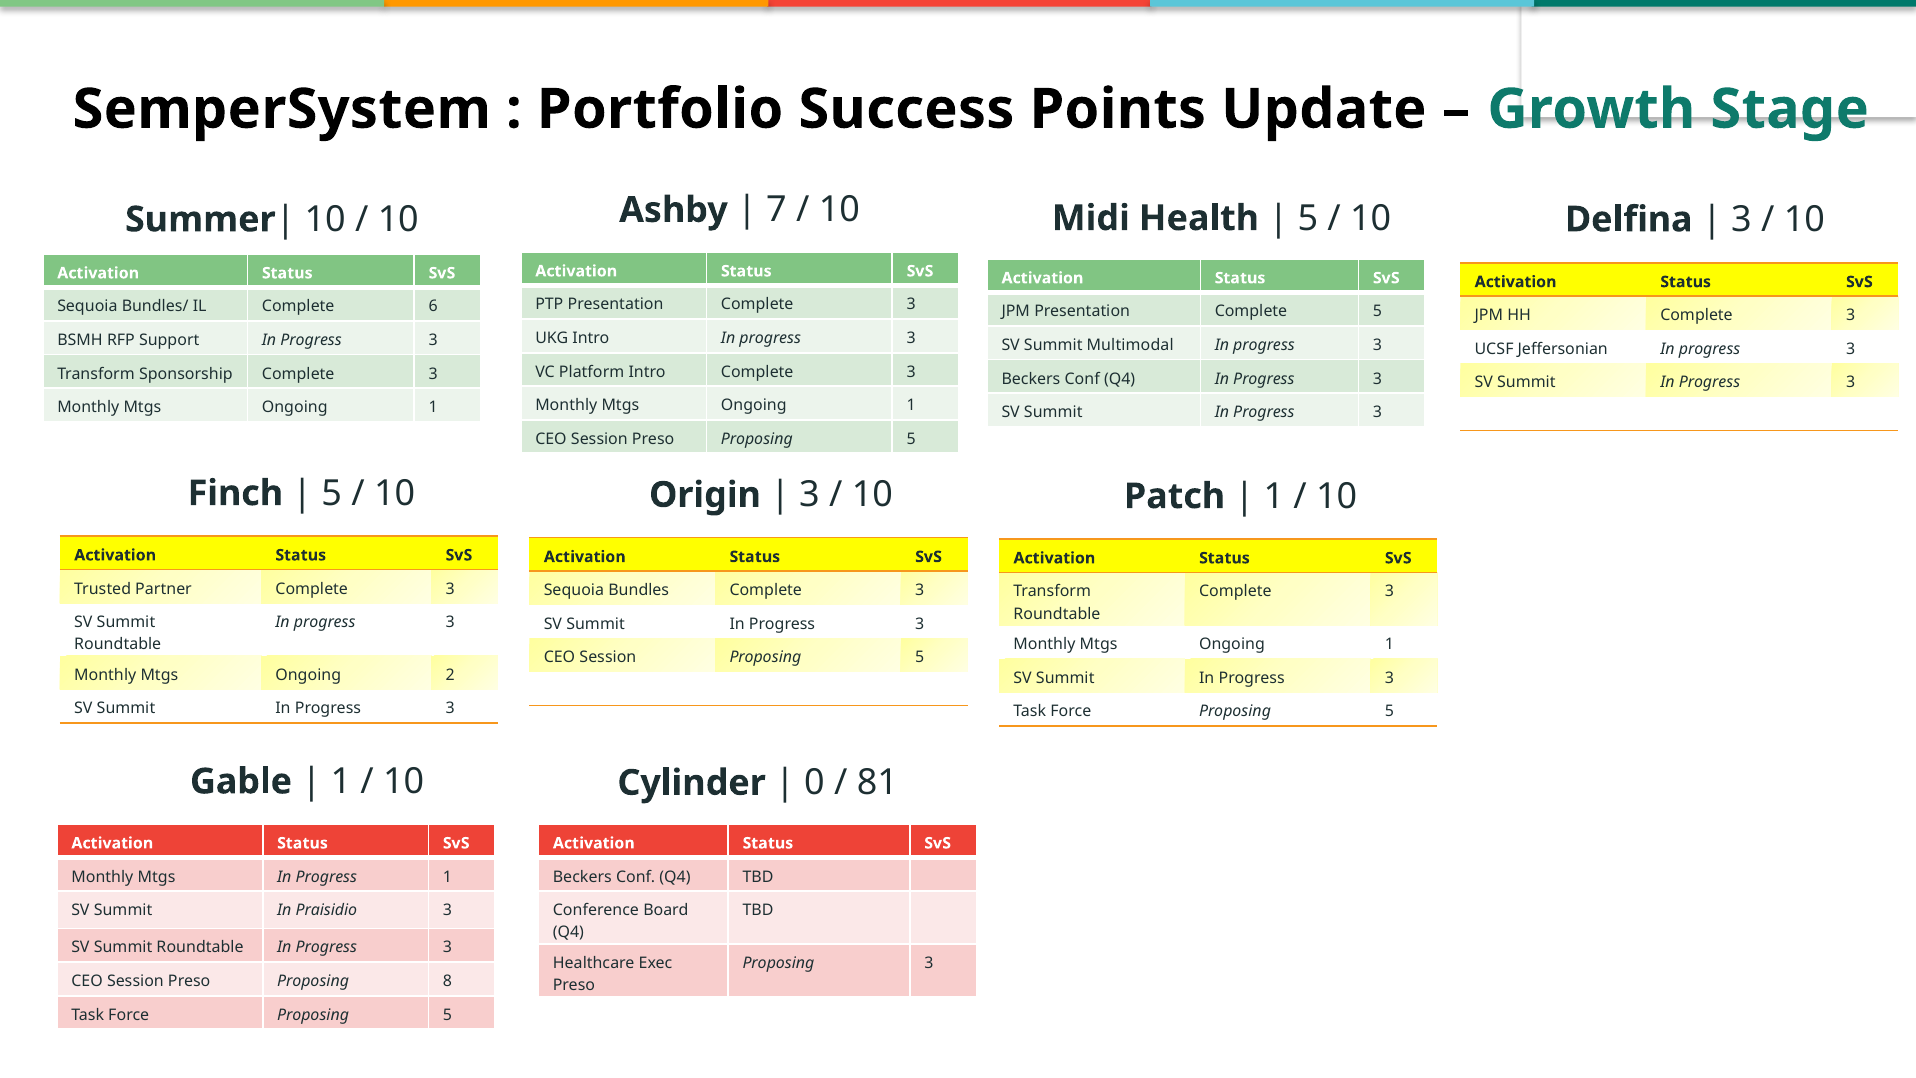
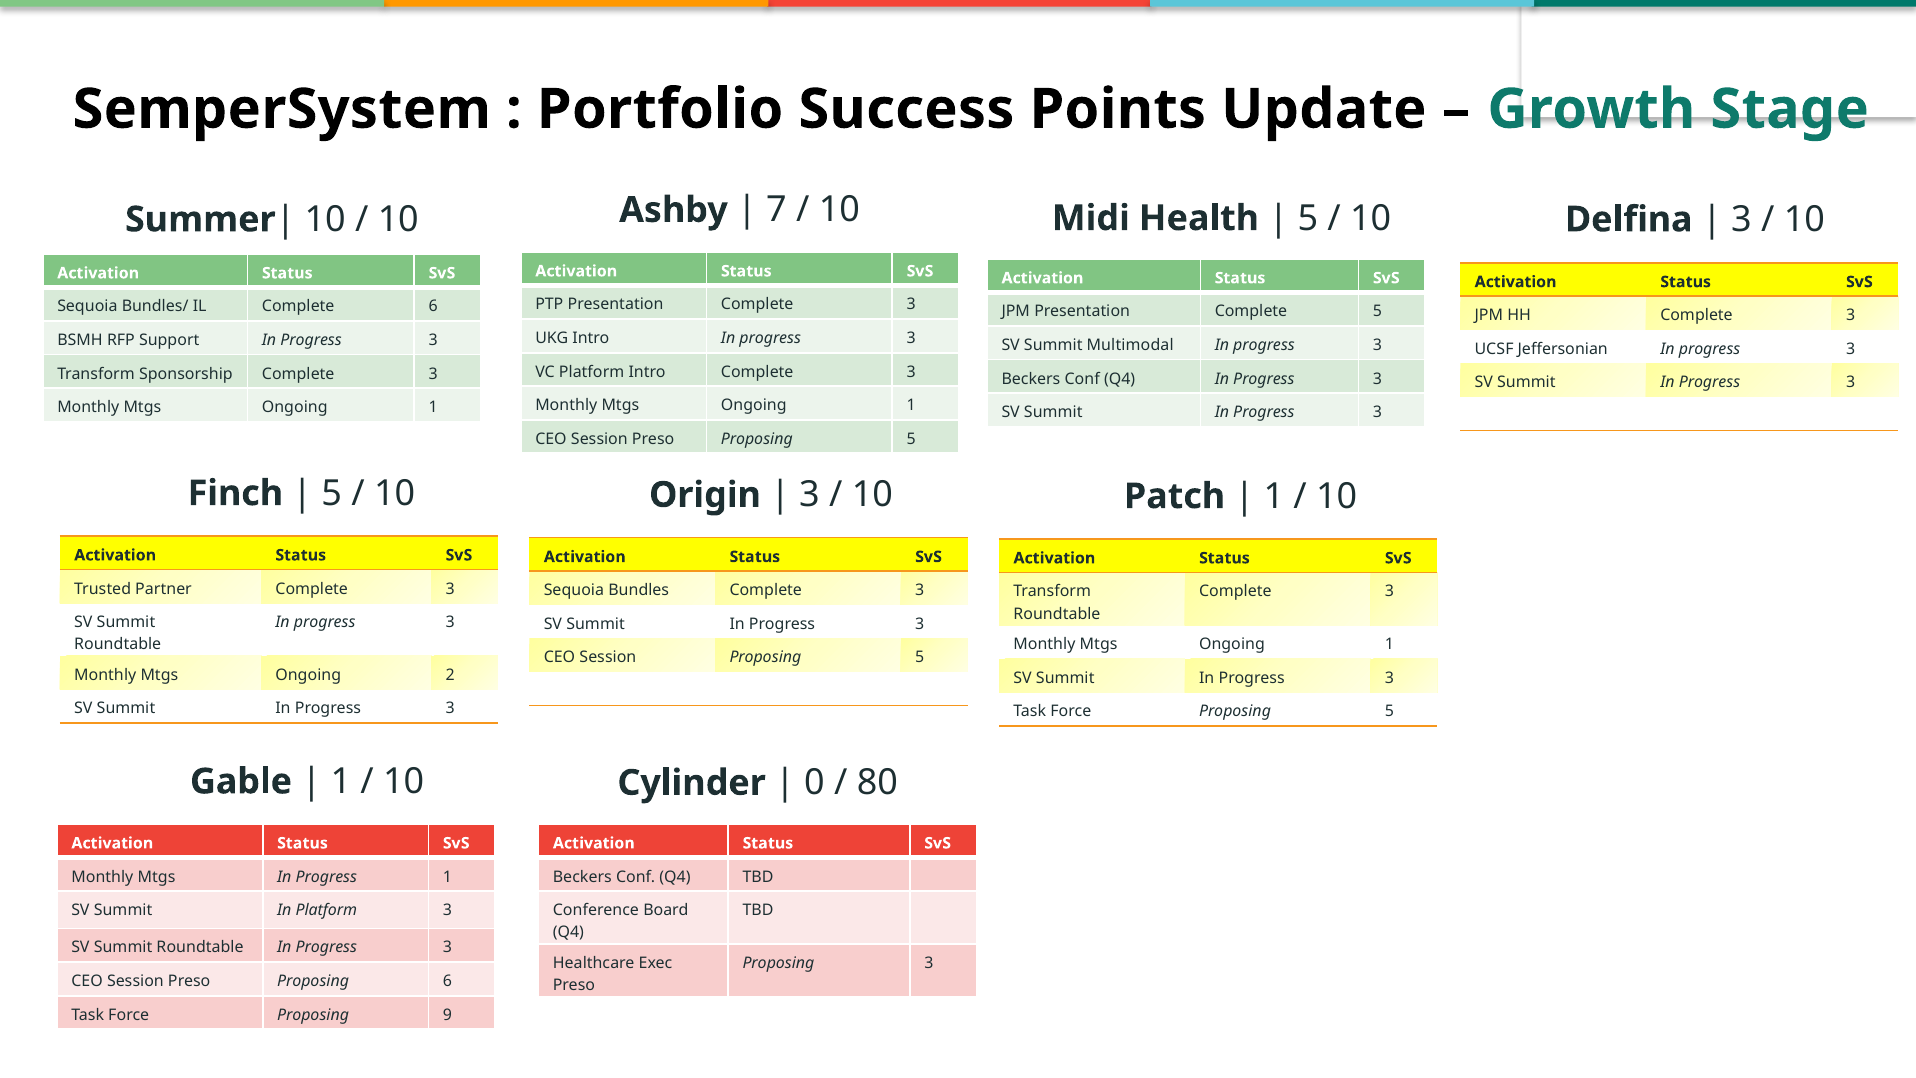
81: 81 -> 80
In Praisidio: Praisidio -> Platform
Proposing 8: 8 -> 6
5 at (447, 1015): 5 -> 9
